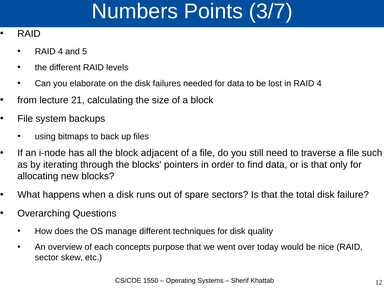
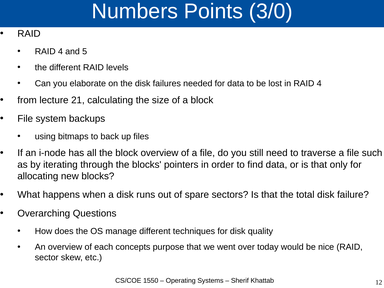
3/7: 3/7 -> 3/0
block adjacent: adjacent -> overview
